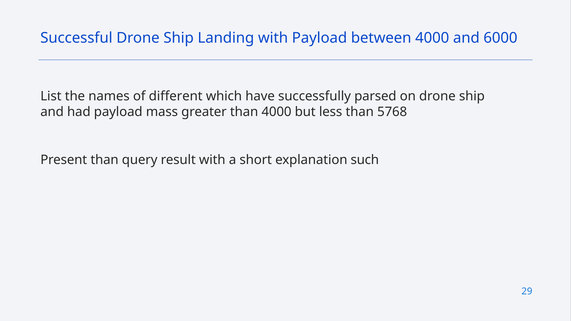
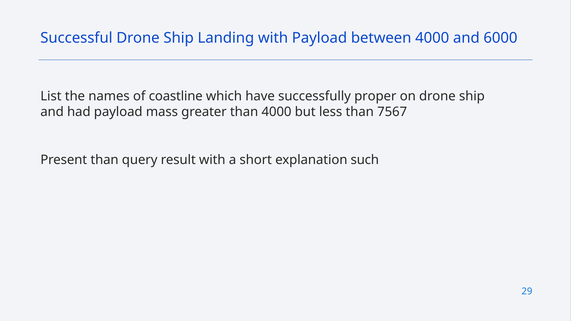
different: different -> coastline
parsed: parsed -> proper
5768: 5768 -> 7567
